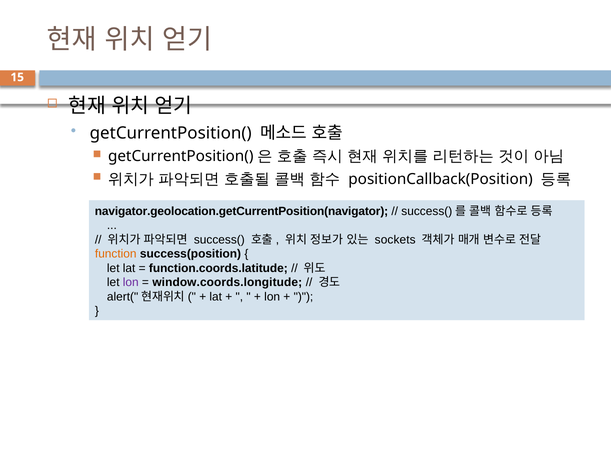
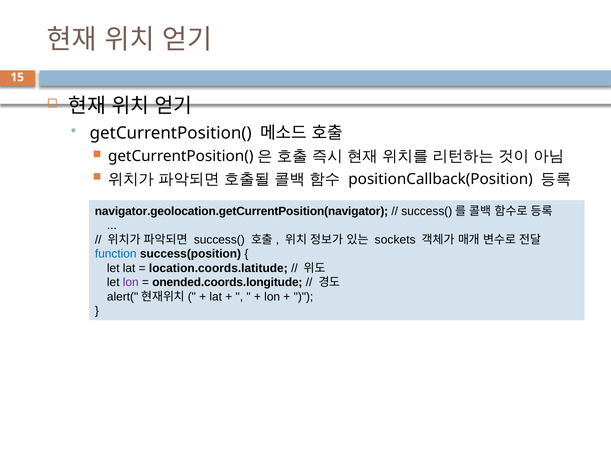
function colour: orange -> blue
function.coords.latitude: function.coords.latitude -> location.coords.latitude
window.coords.longitude: window.coords.longitude -> onended.coords.longitude
